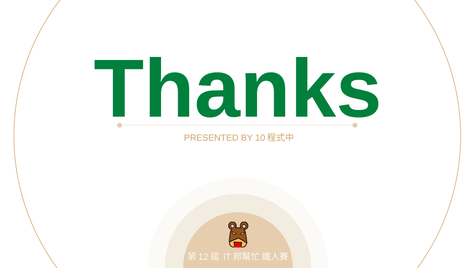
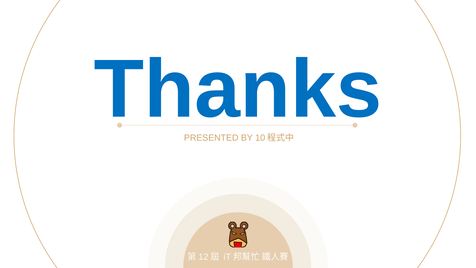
Thanks colour: green -> blue
